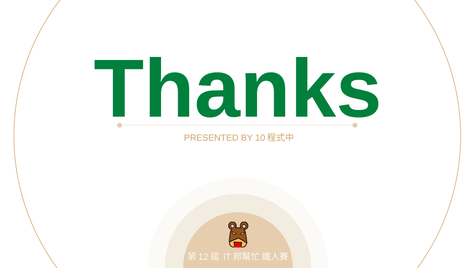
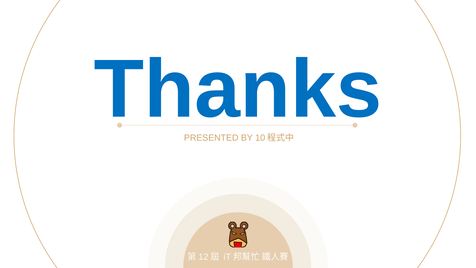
Thanks colour: green -> blue
